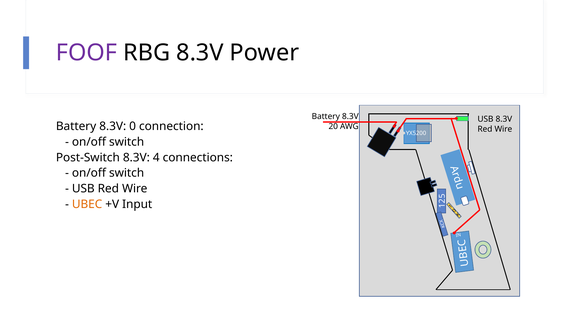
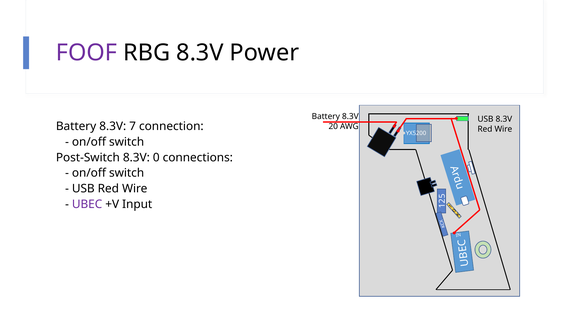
8.3V 0: 0 -> 7
8.3V 4: 4 -> 0
UBEC colour: orange -> purple
